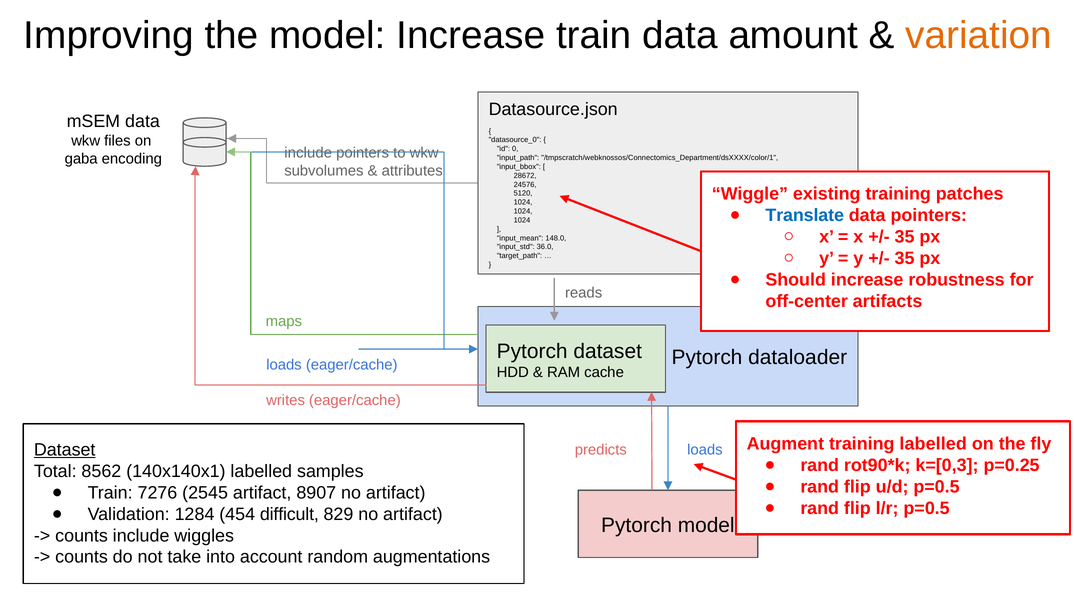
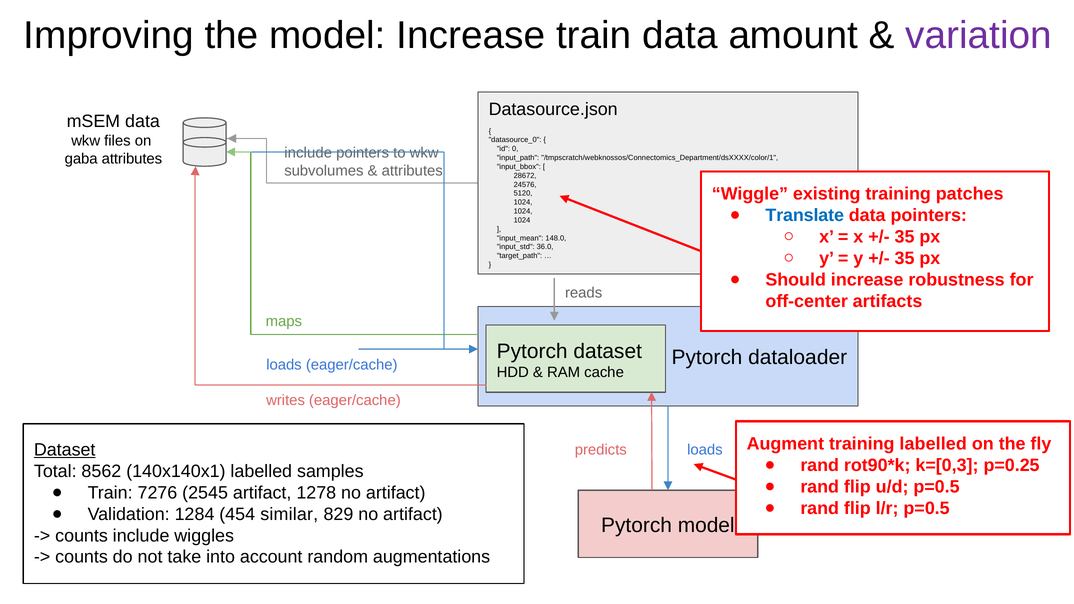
variation colour: orange -> purple
gaba encoding: encoding -> attributes
8907: 8907 -> 1278
difficult: difficult -> similar
